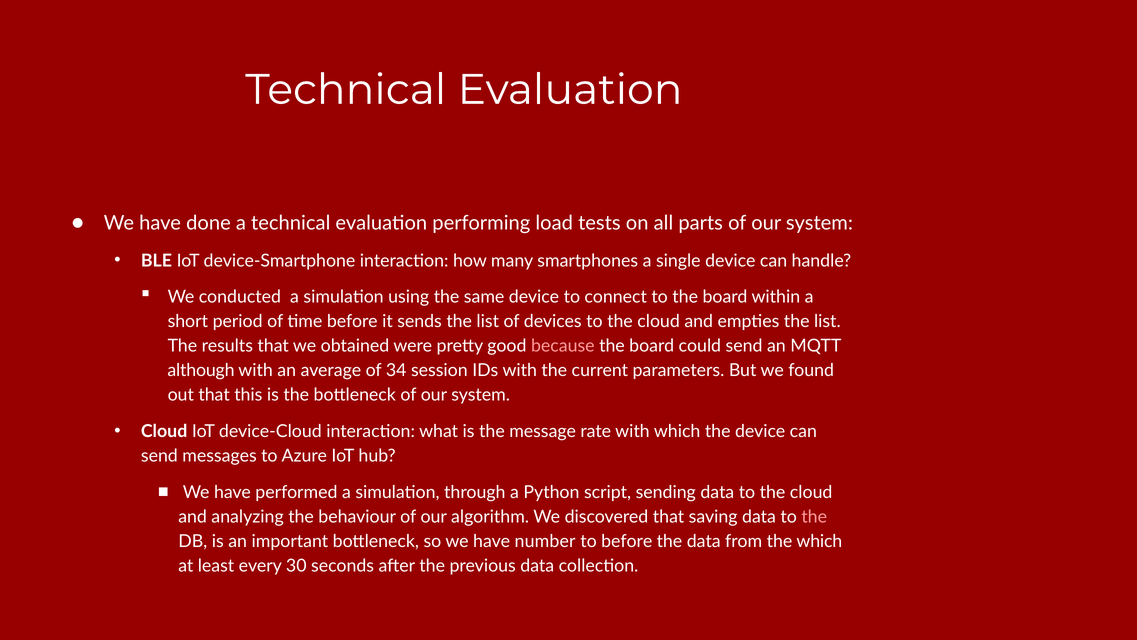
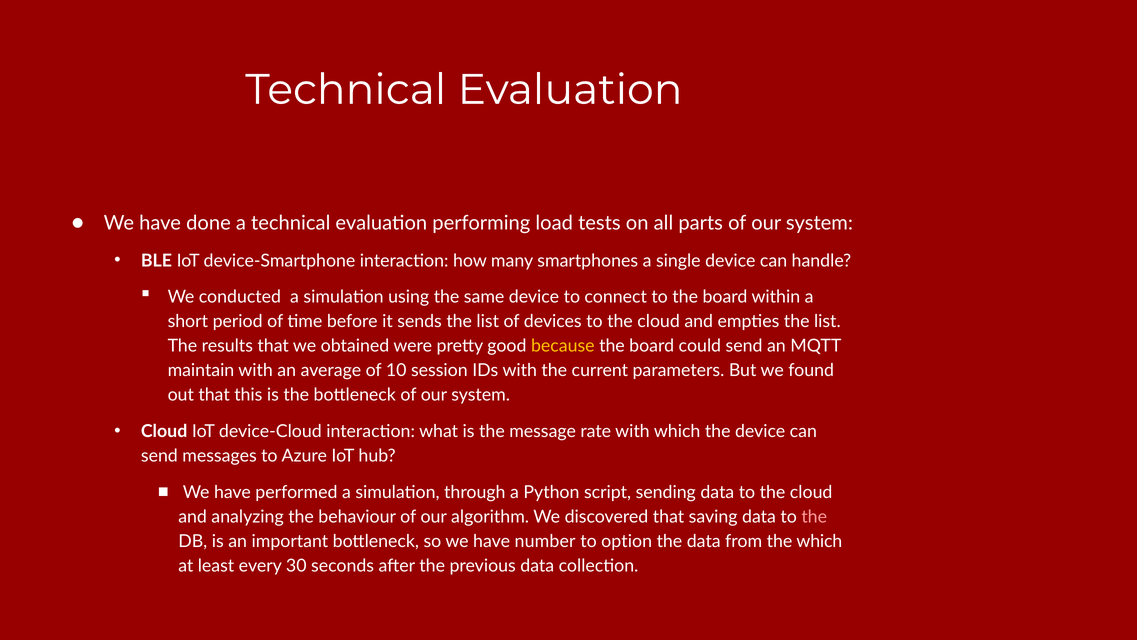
because colour: pink -> yellow
although: although -> maintain
34: 34 -> 10
to before: before -> option
